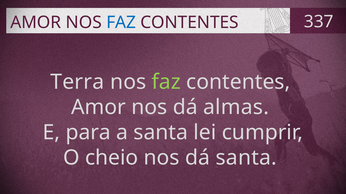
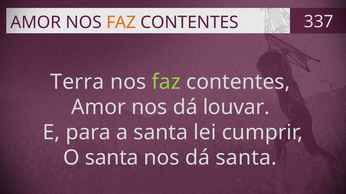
FAZ at (121, 22) colour: blue -> orange
almas: almas -> louvar
O cheio: cheio -> santa
